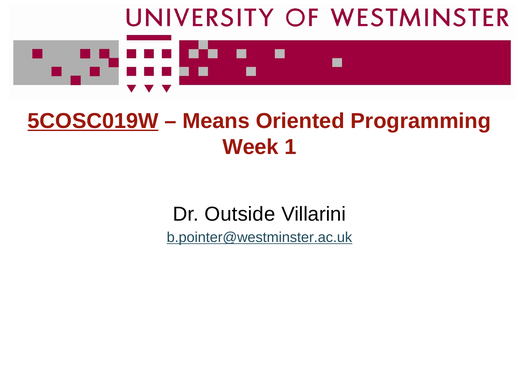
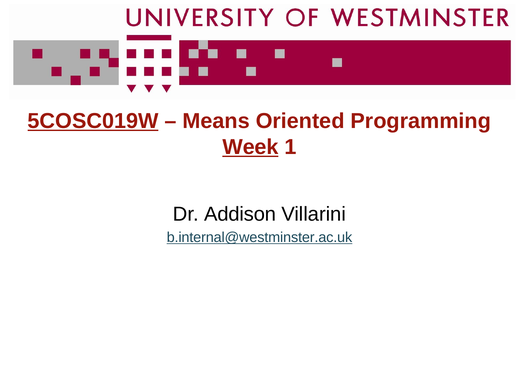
Week underline: none -> present
Outside: Outside -> Addison
b.pointer@westminster.ac.uk: b.pointer@westminster.ac.uk -> b.internal@westminster.ac.uk
